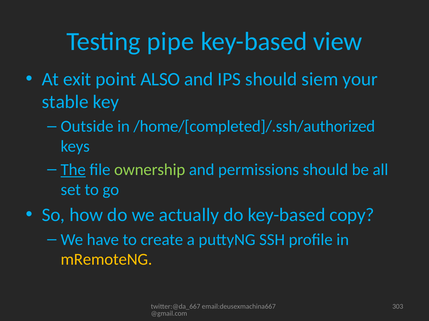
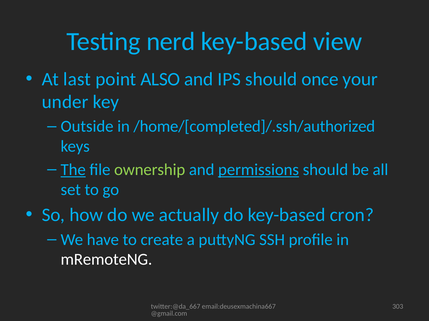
pipe: pipe -> nerd
exit: exit -> last
siem: siem -> once
stable: stable -> under
permissions underline: none -> present
copy: copy -> cron
mRemoteNG colour: yellow -> white
